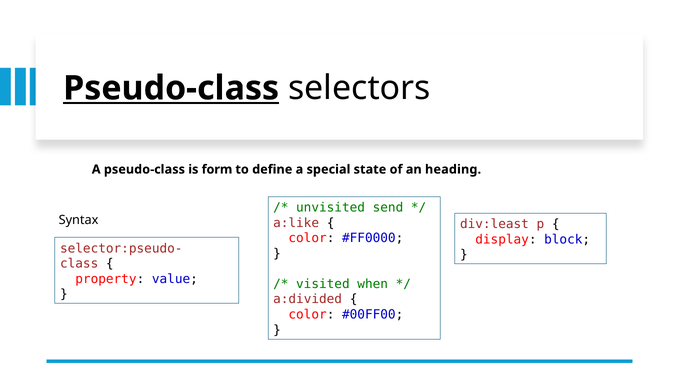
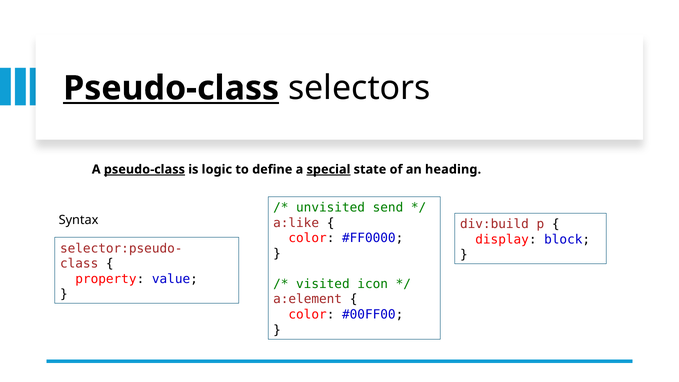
pseudo-class at (144, 169) underline: none -> present
form: form -> logic
special underline: none -> present
div:least: div:least -> div:build
when: when -> icon
a:divided: a:divided -> a:element
